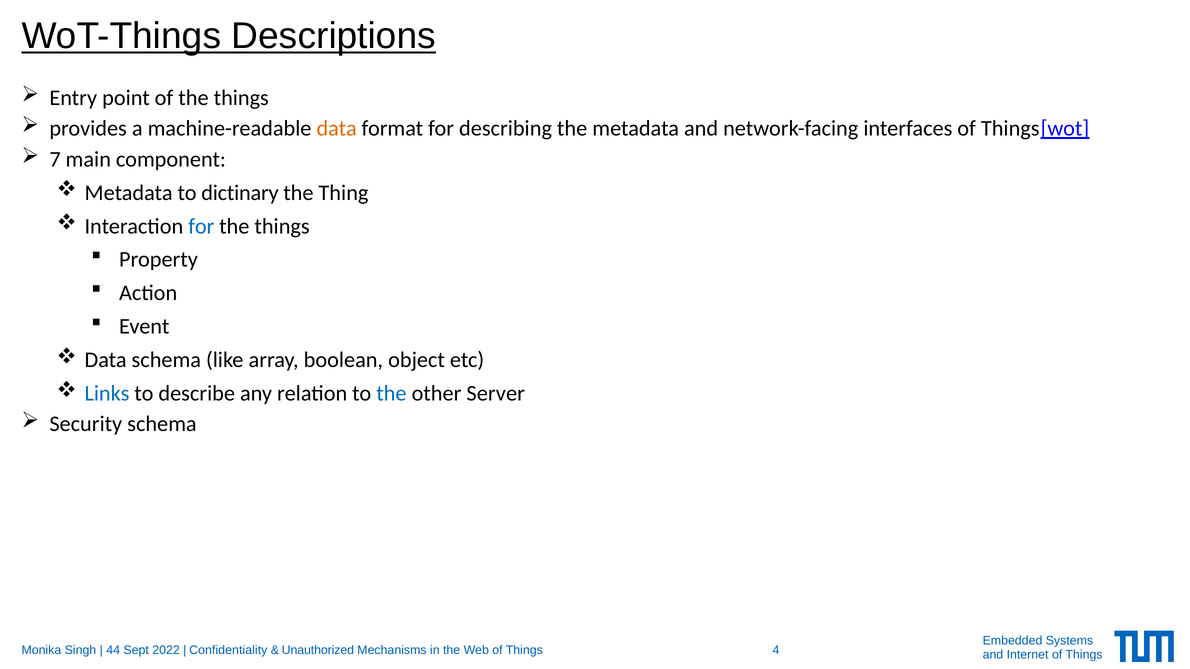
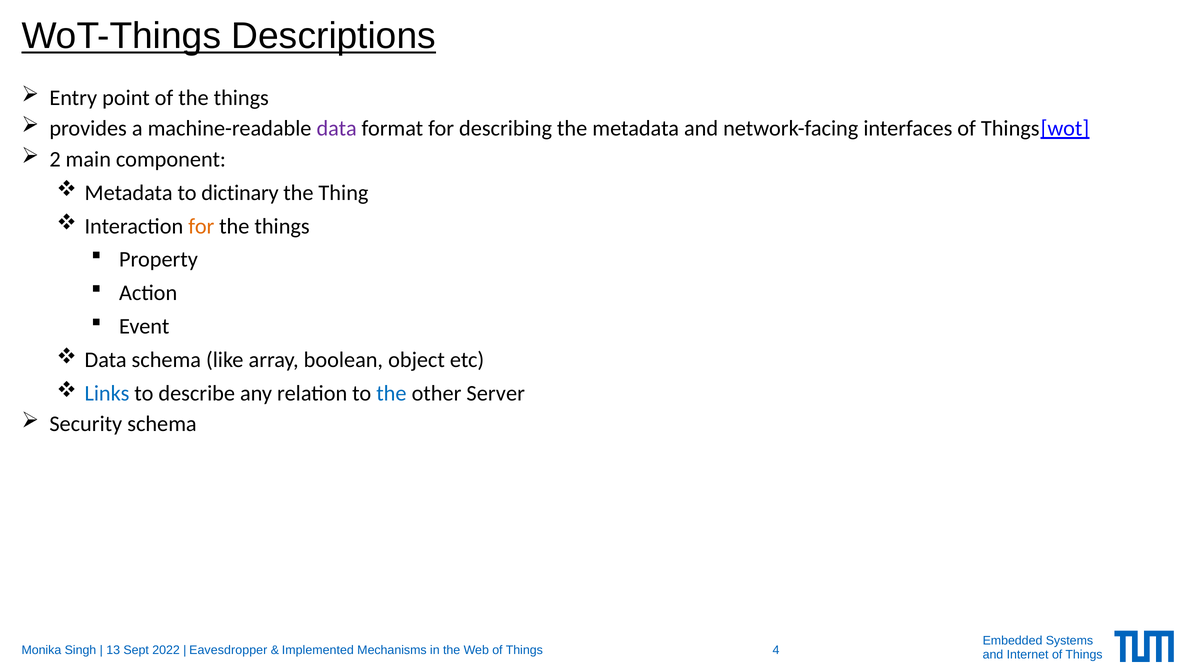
data at (337, 128) colour: orange -> purple
7: 7 -> 2
for at (201, 226) colour: blue -> orange
44: 44 -> 13
Confidentiality: Confidentiality -> Eavesdropper
Unauthorized: Unauthorized -> Implemented
